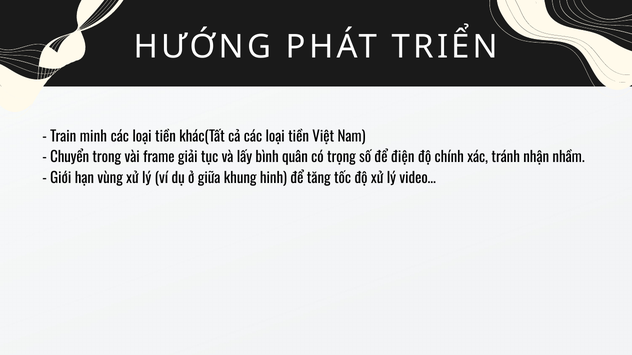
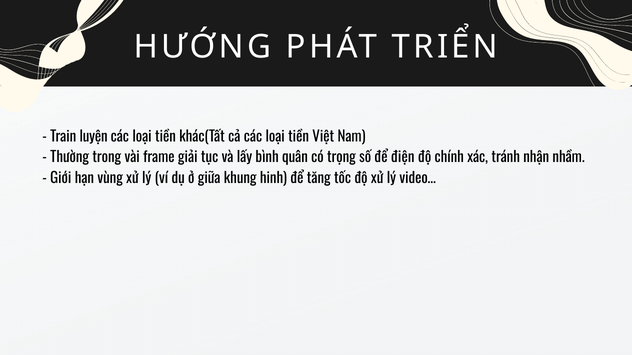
minh: minh -> luyện
Chuyển: Chuyển -> Thường
